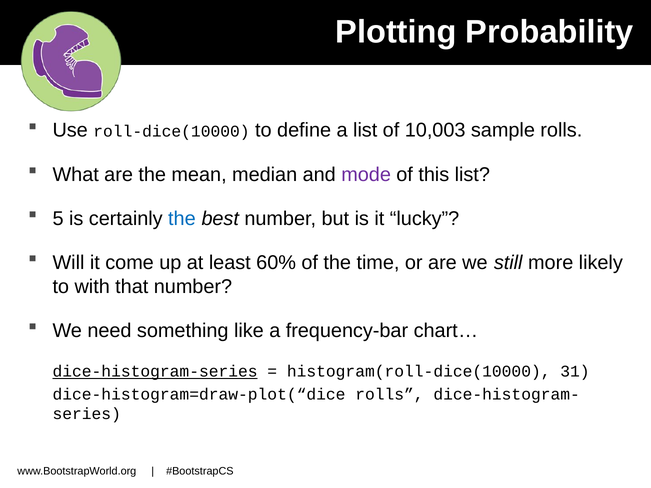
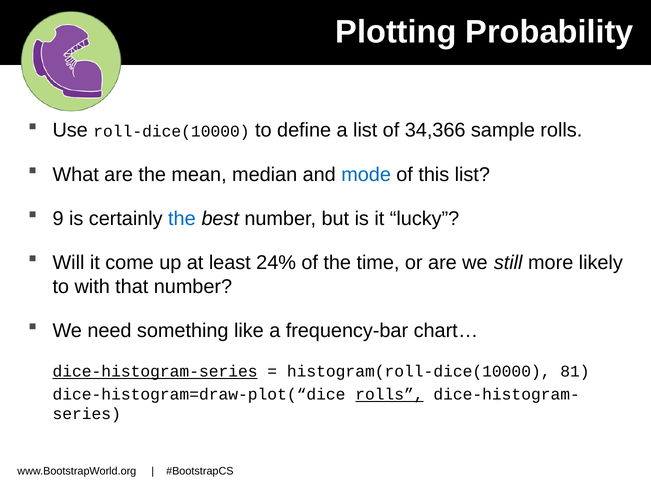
10,003: 10,003 -> 34,366
mode colour: purple -> blue
5: 5 -> 9
60%: 60% -> 24%
31: 31 -> 81
rolls at (389, 395) underline: none -> present
